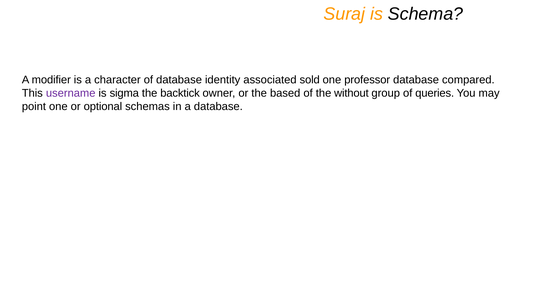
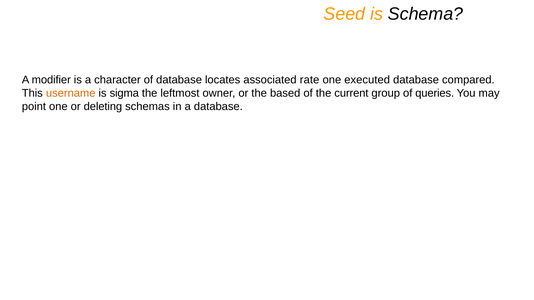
Suraj: Suraj -> Seed
identity: identity -> locates
sold: sold -> rate
professor: professor -> executed
username colour: purple -> orange
backtick: backtick -> leftmost
without: without -> current
optional: optional -> deleting
